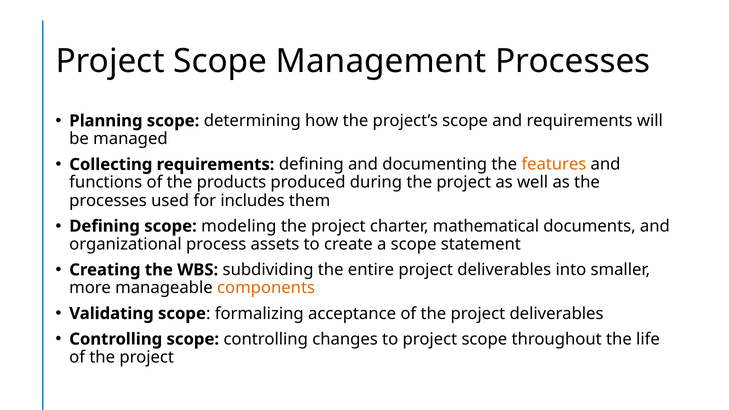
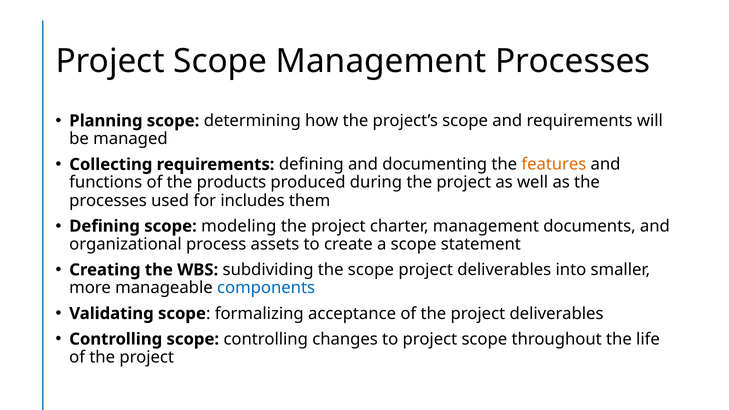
charter mathematical: mathematical -> management
the entire: entire -> scope
components colour: orange -> blue
